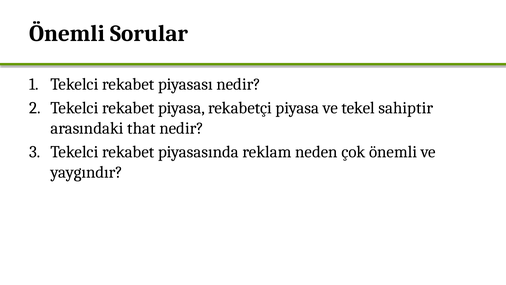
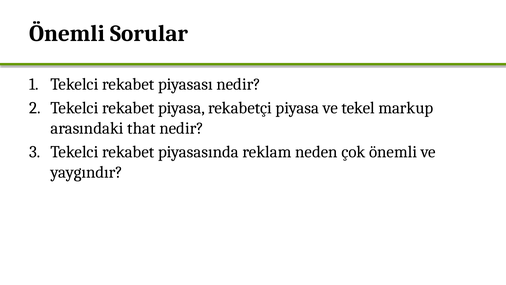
sahiptir: sahiptir -> markup
